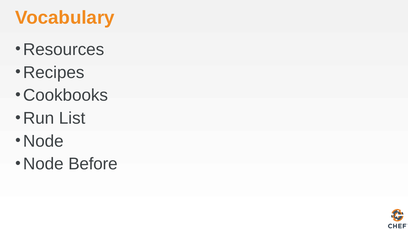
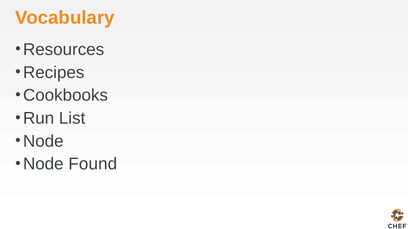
Before: Before -> Found
